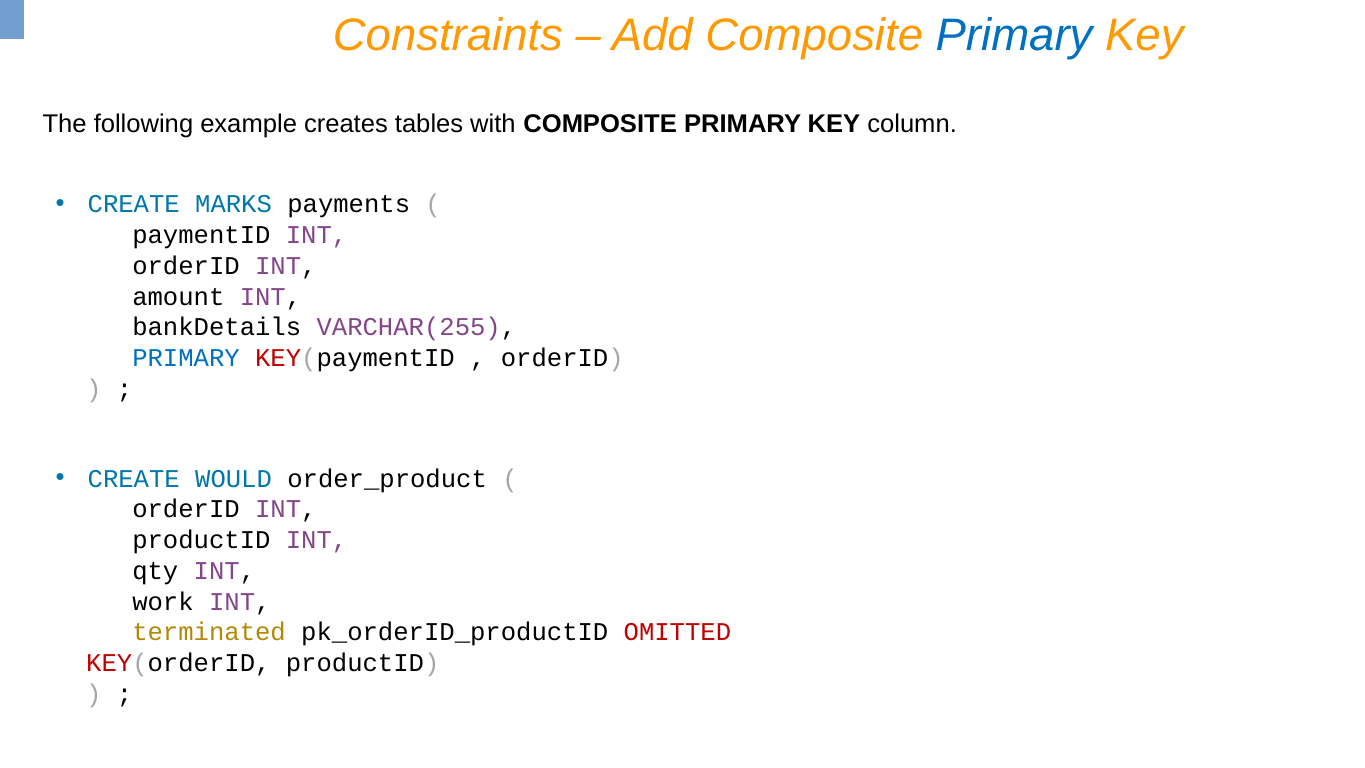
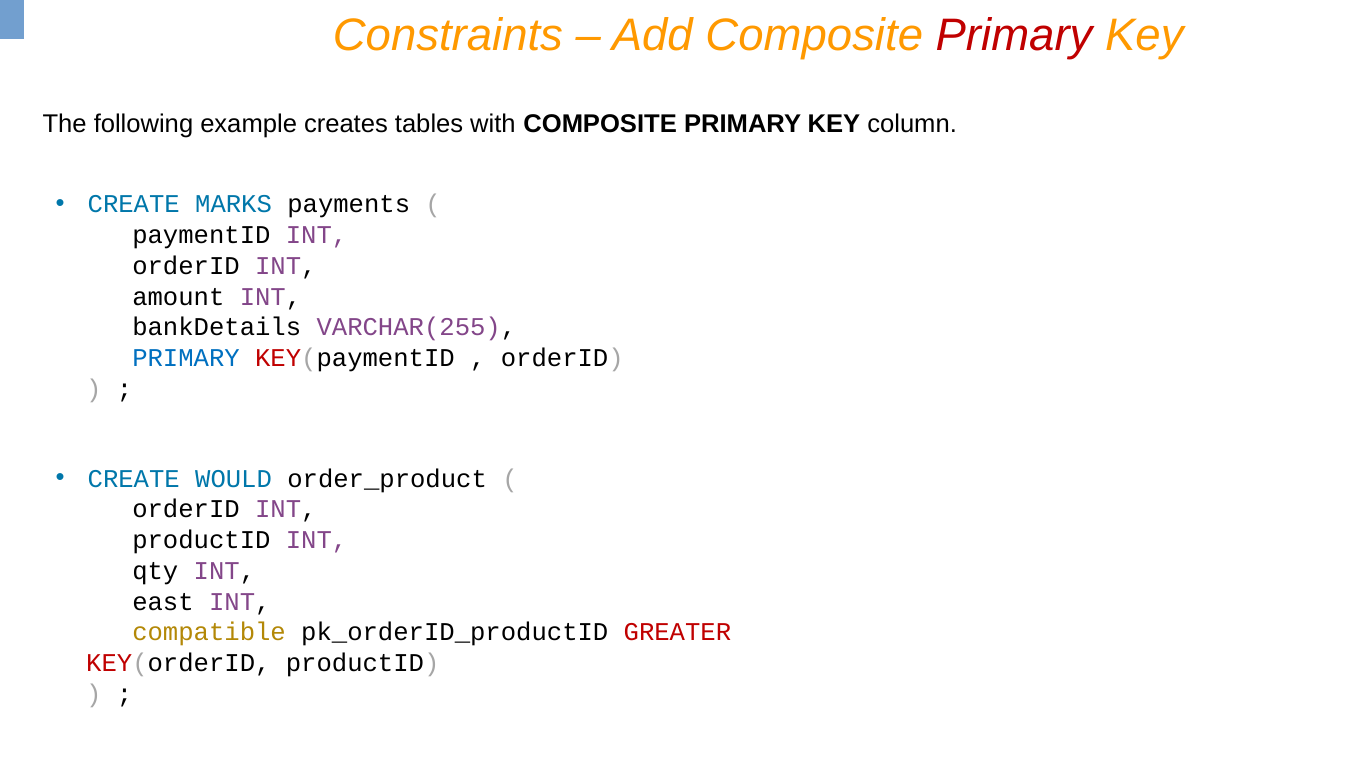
Primary at (1014, 36) colour: blue -> red
work: work -> east
terminated: terminated -> compatible
OMITTED: OMITTED -> GREATER
